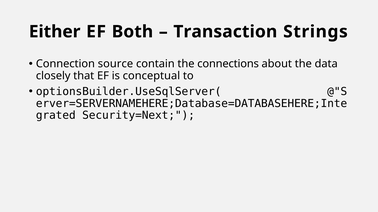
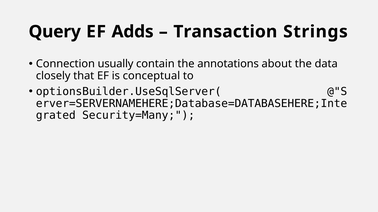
Either: Either -> Query
Both: Both -> Adds
source: source -> usually
connections: connections -> annotations
Security=Next: Security=Next -> Security=Many
